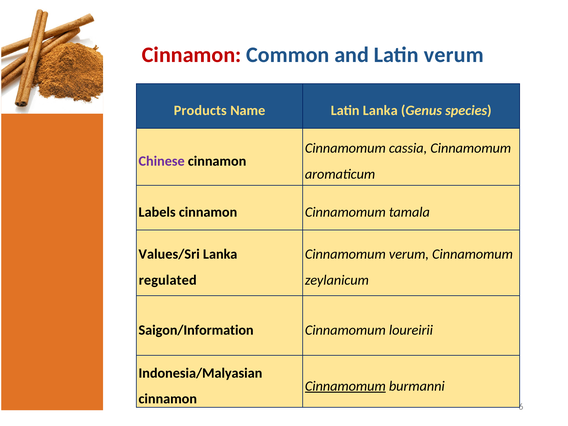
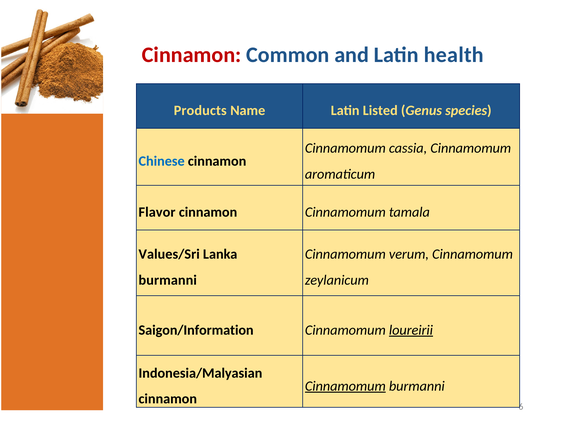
Latin verum: verum -> health
Latin Lanka: Lanka -> Listed
Chinese colour: purple -> blue
Labels: Labels -> Flavor
regulated at (168, 280): regulated -> burmanni
loureirii underline: none -> present
